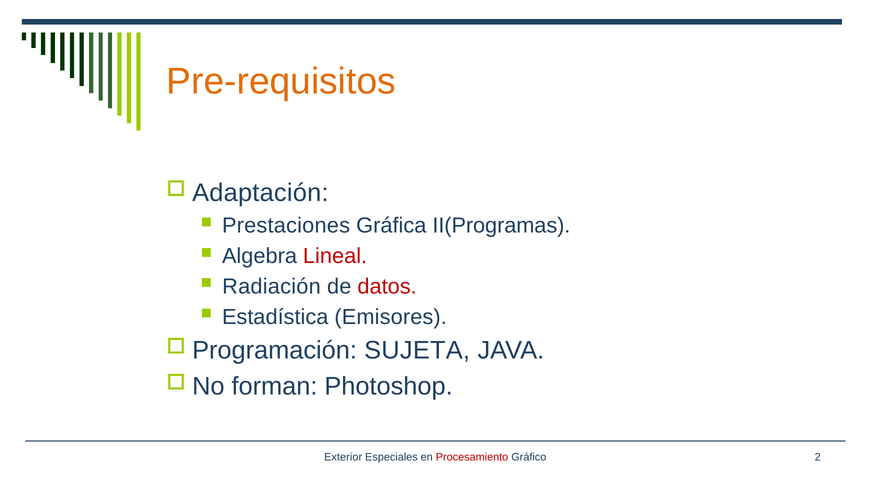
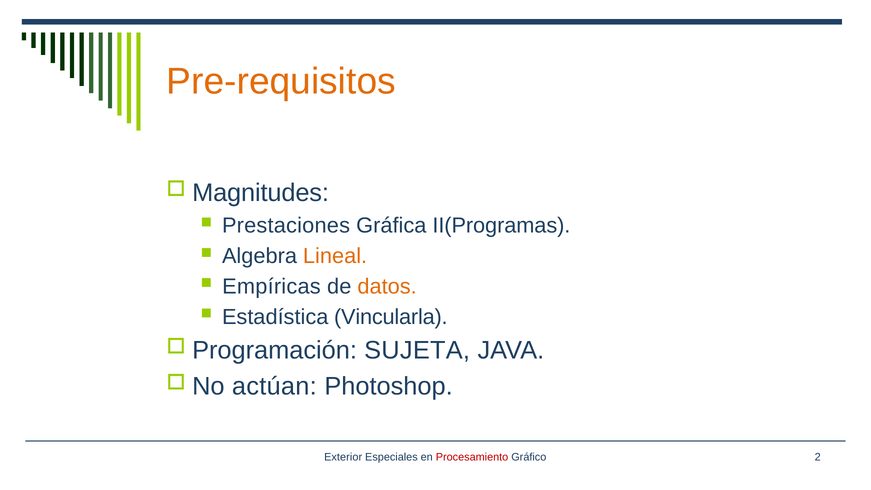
Adaptación: Adaptación -> Magnitudes
Lineal colour: red -> orange
Radiación: Radiación -> Empíricas
datos colour: red -> orange
Emisores: Emisores -> Vincularla
forman: forman -> actúan
